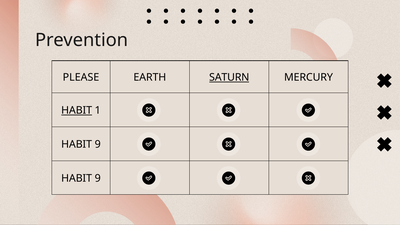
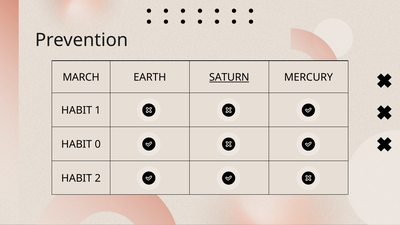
PLEASE: PLEASE -> MARCH
HABIT at (77, 110) underline: present -> none
9 at (98, 144): 9 -> 0
9 at (98, 178): 9 -> 2
